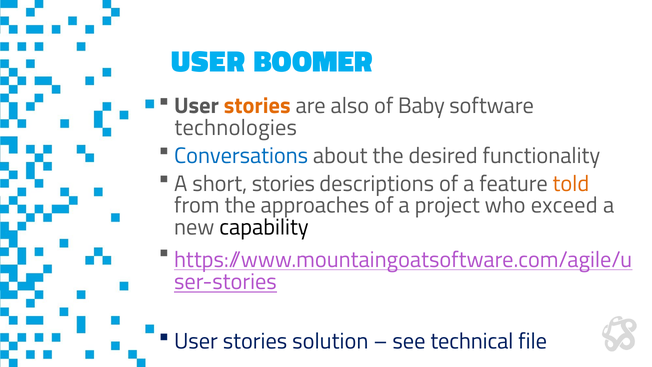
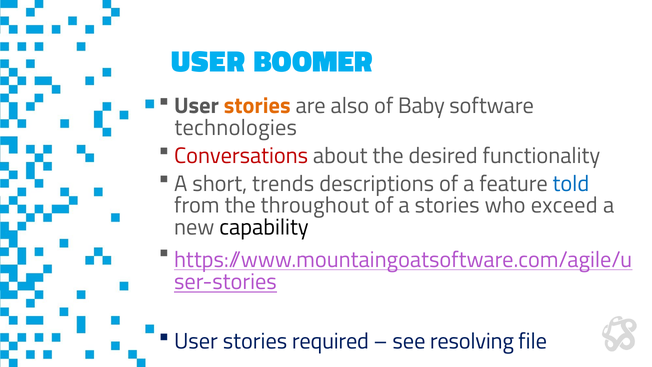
Conversations colour: blue -> red
short stories: stories -> trends
told colour: orange -> blue
approaches: approaches -> throughout
a project: project -> stories
solution: solution -> required
technical: technical -> resolving
